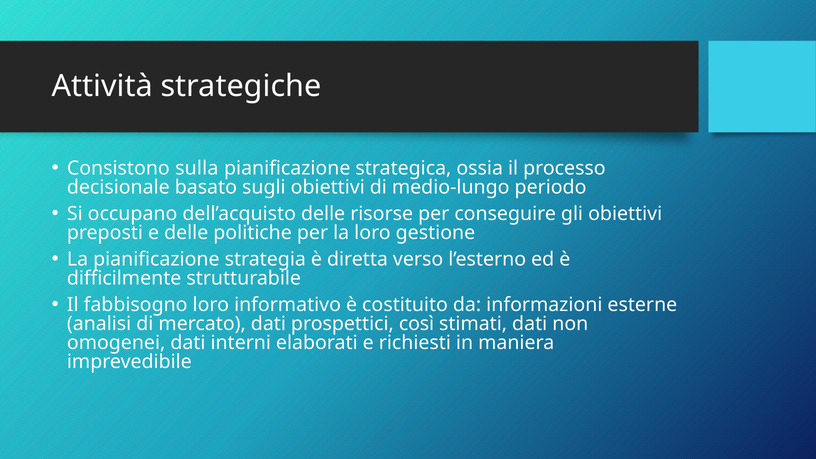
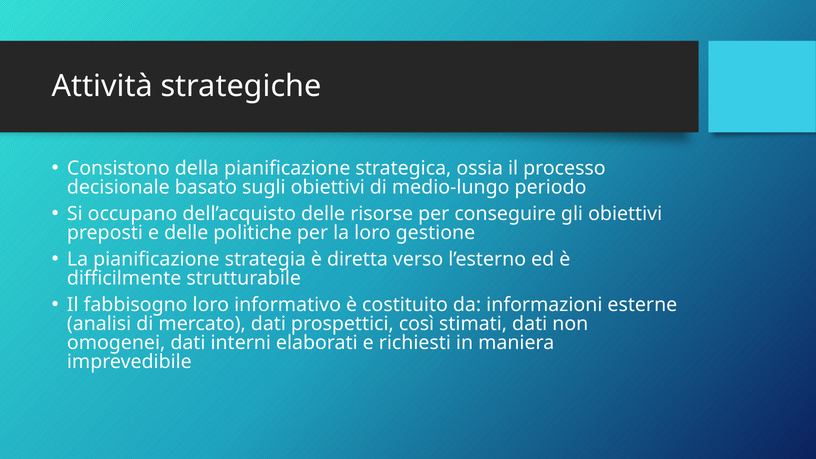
sulla: sulla -> della
